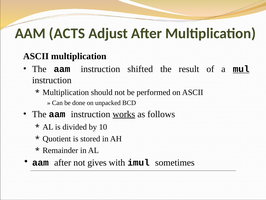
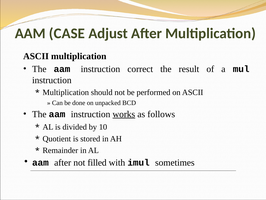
ACTS: ACTS -> CASE
shifted: shifted -> correct
mul underline: present -> none
gives: gives -> filled
